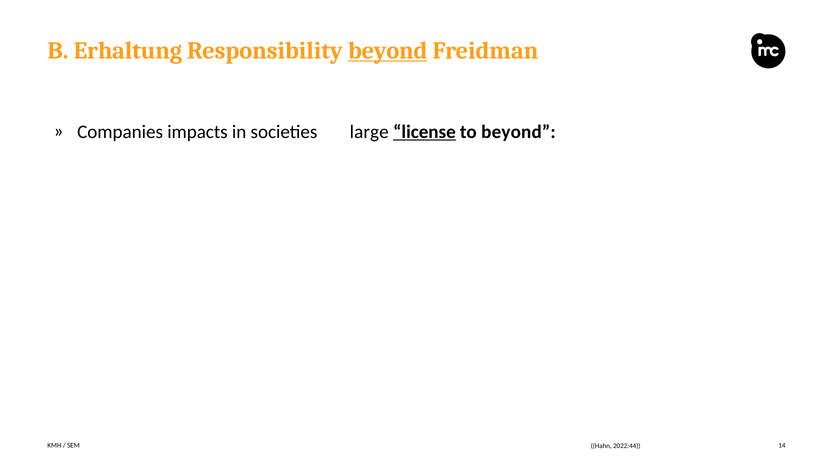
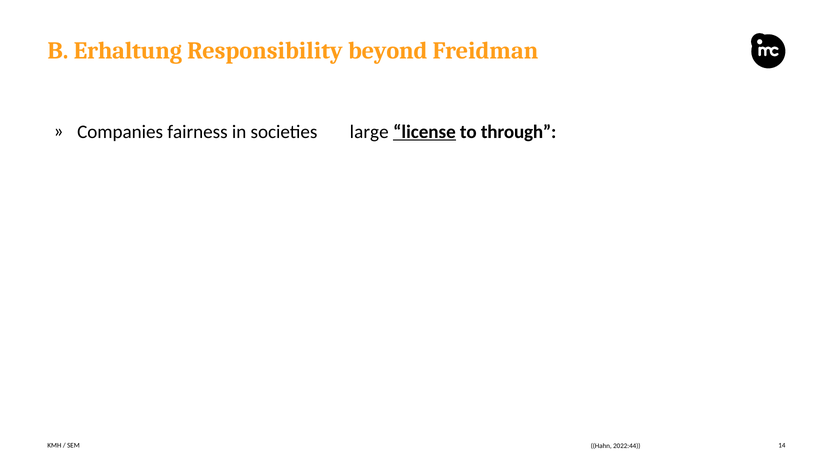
beyond at (388, 50) underline: present -> none
impacts: impacts -> fairness
to beyond: beyond -> through
